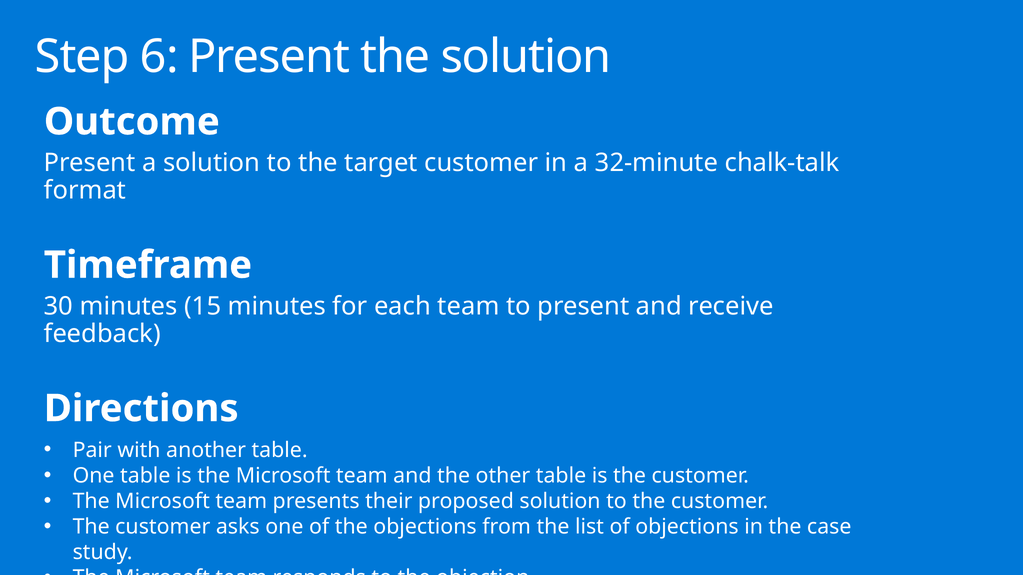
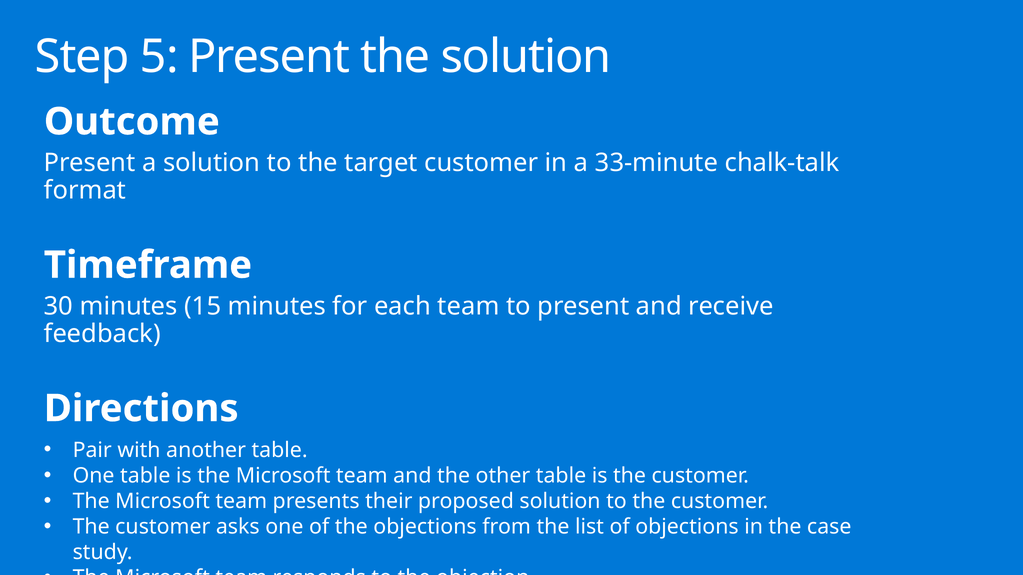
6: 6 -> 5
32-minute: 32-minute -> 33-minute
